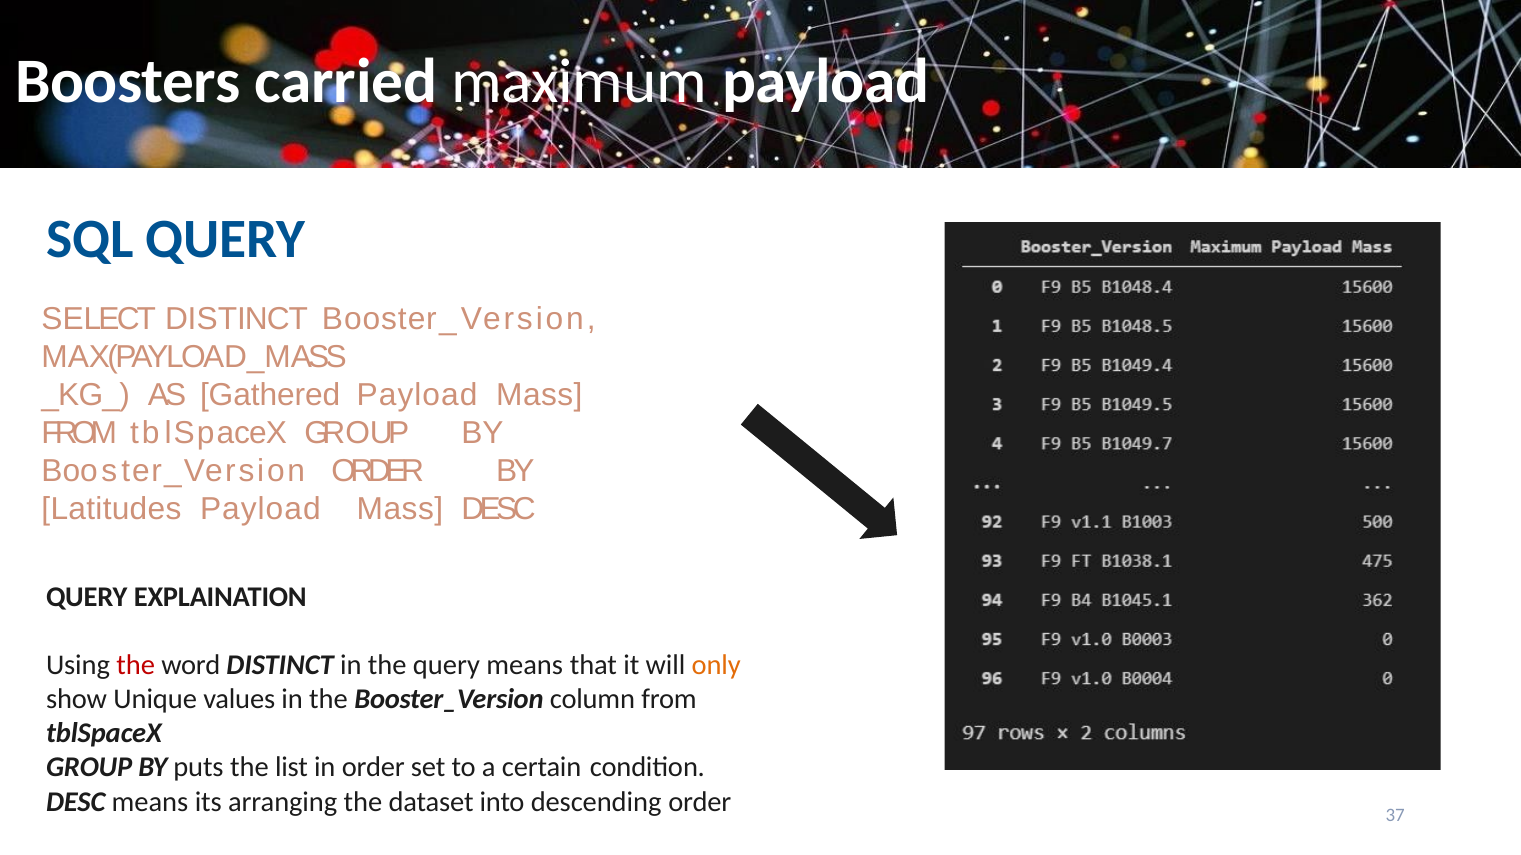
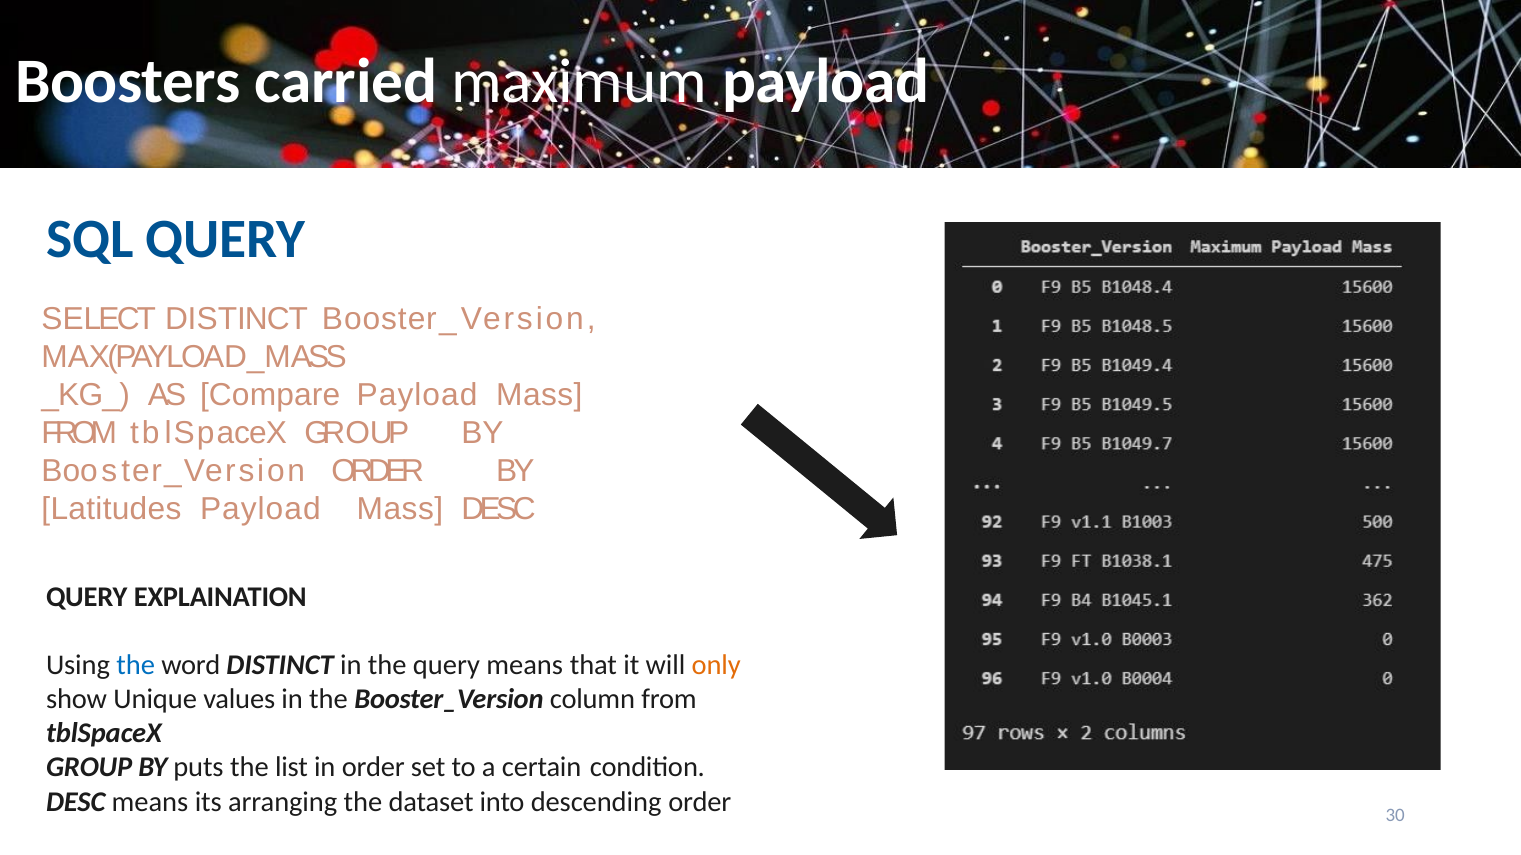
Gathered: Gathered -> Compare
the at (136, 665) colour: red -> blue
37: 37 -> 30
